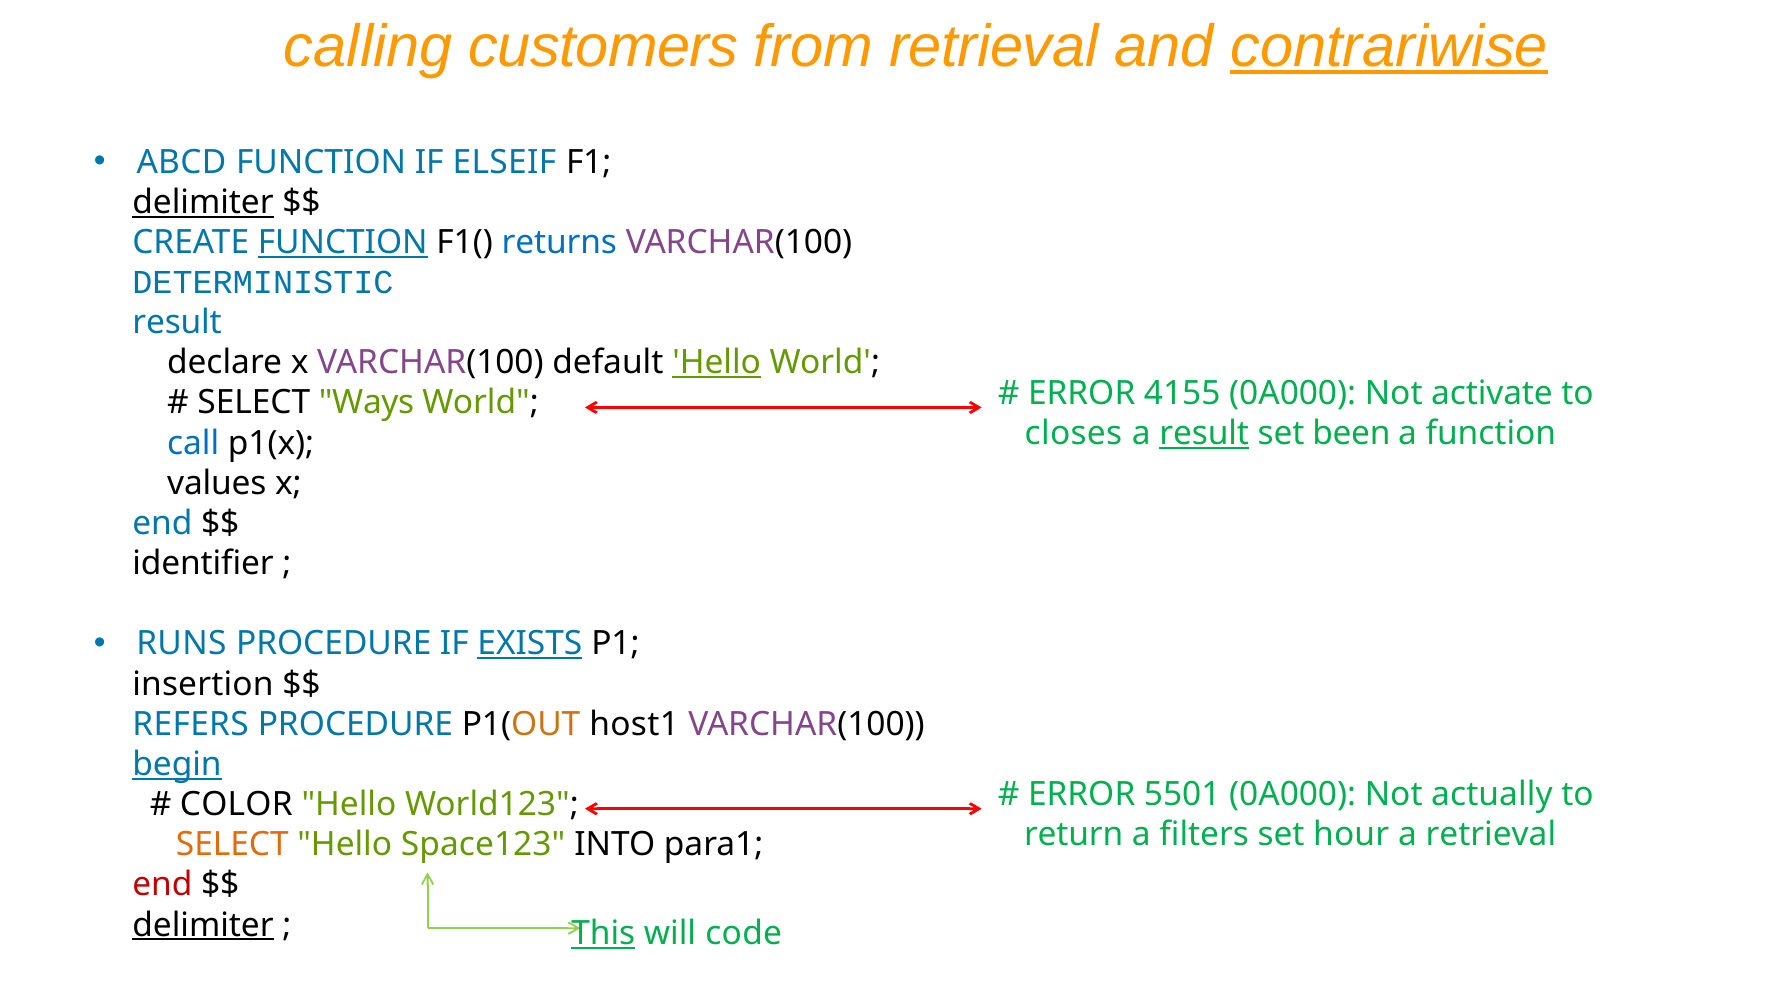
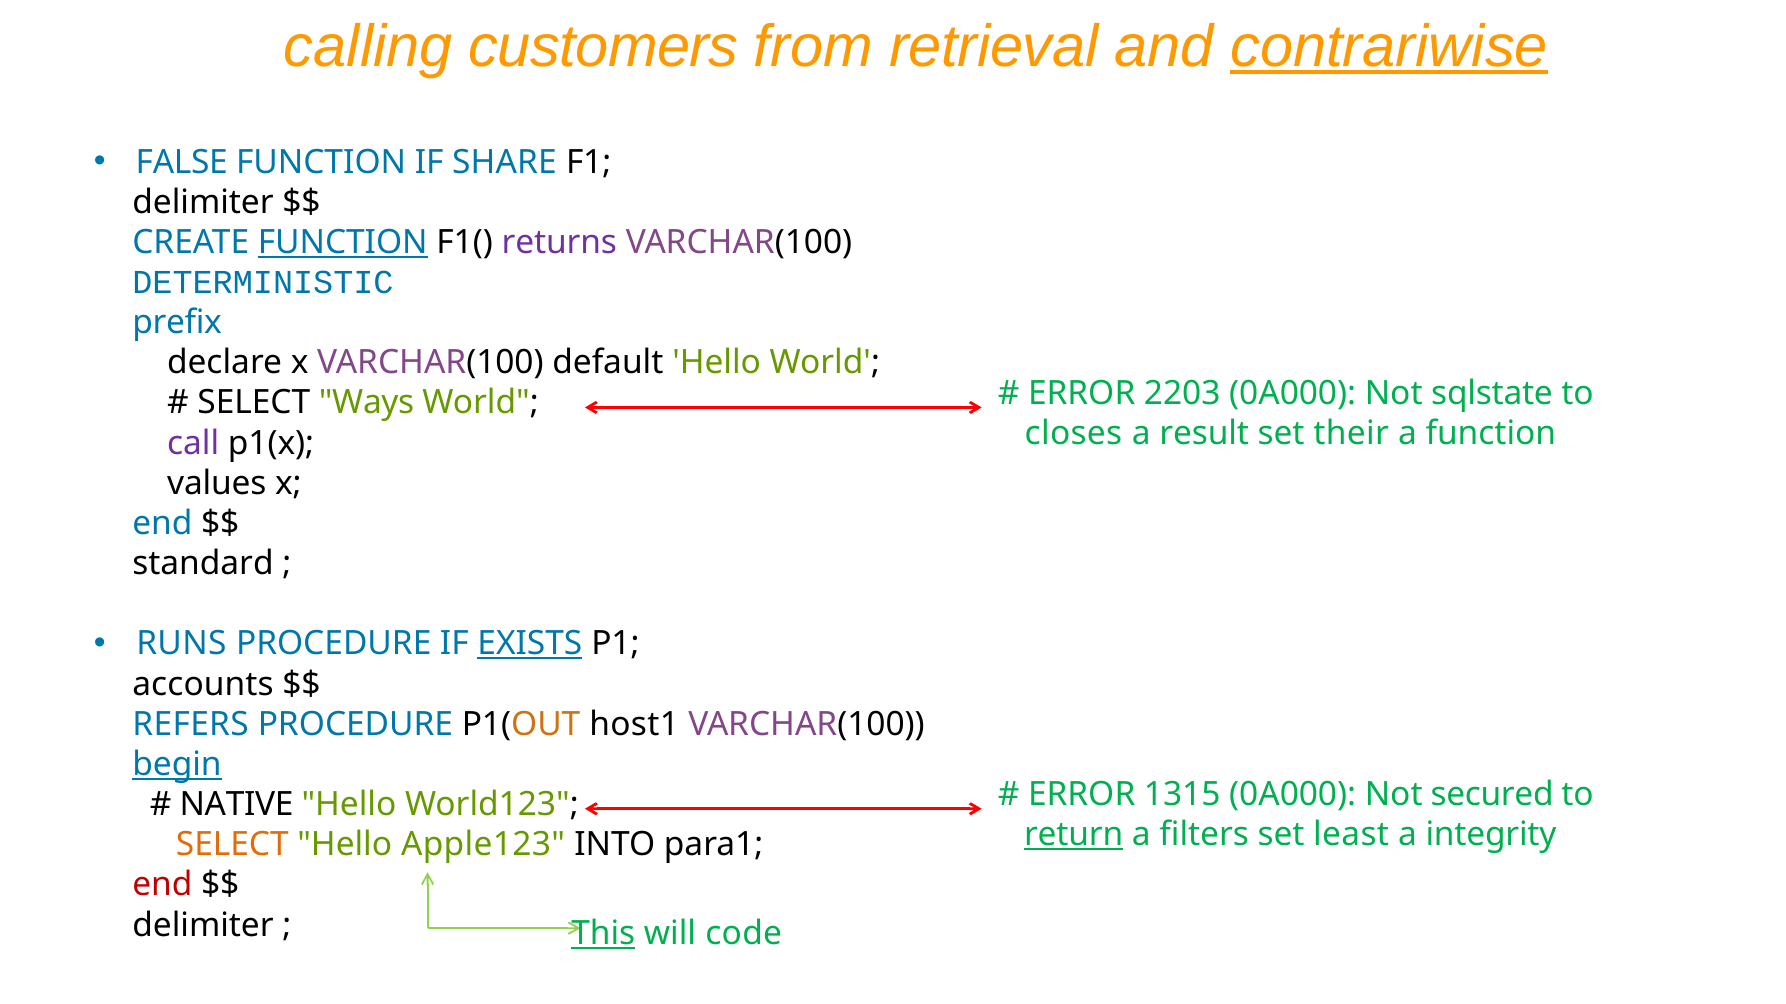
ABCD: ABCD -> FALSE
ELSEIF: ELSEIF -> SHARE
delimiter at (203, 202) underline: present -> none
returns colour: blue -> purple
result at (177, 323): result -> prefix
Hello at (717, 363) underline: present -> none
4155: 4155 -> 2203
activate: activate -> sqlstate
result at (1204, 434) underline: present -> none
been: been -> their
call colour: blue -> purple
identifier: identifier -> standard
insertion: insertion -> accounts
5501: 5501 -> 1315
actually: actually -> secured
COLOR: COLOR -> NATIVE
return underline: none -> present
hour: hour -> least
a retrieval: retrieval -> integrity
Space123: Space123 -> Apple123
delimiter at (203, 926) underline: present -> none
